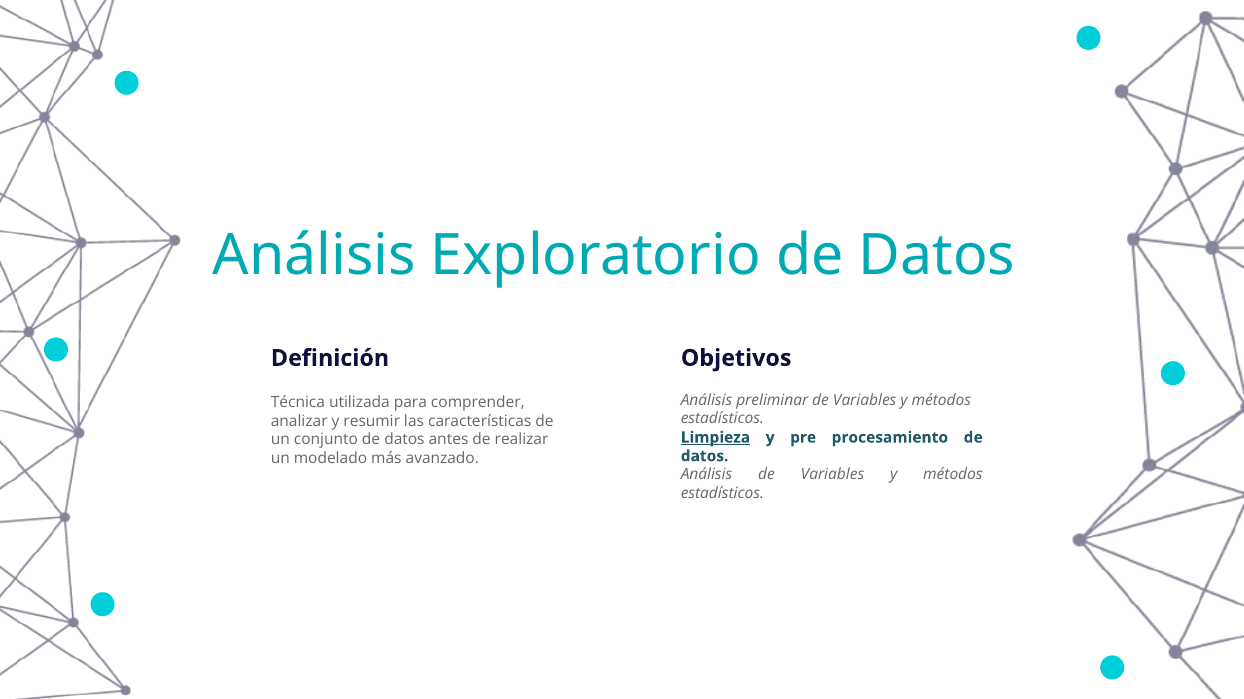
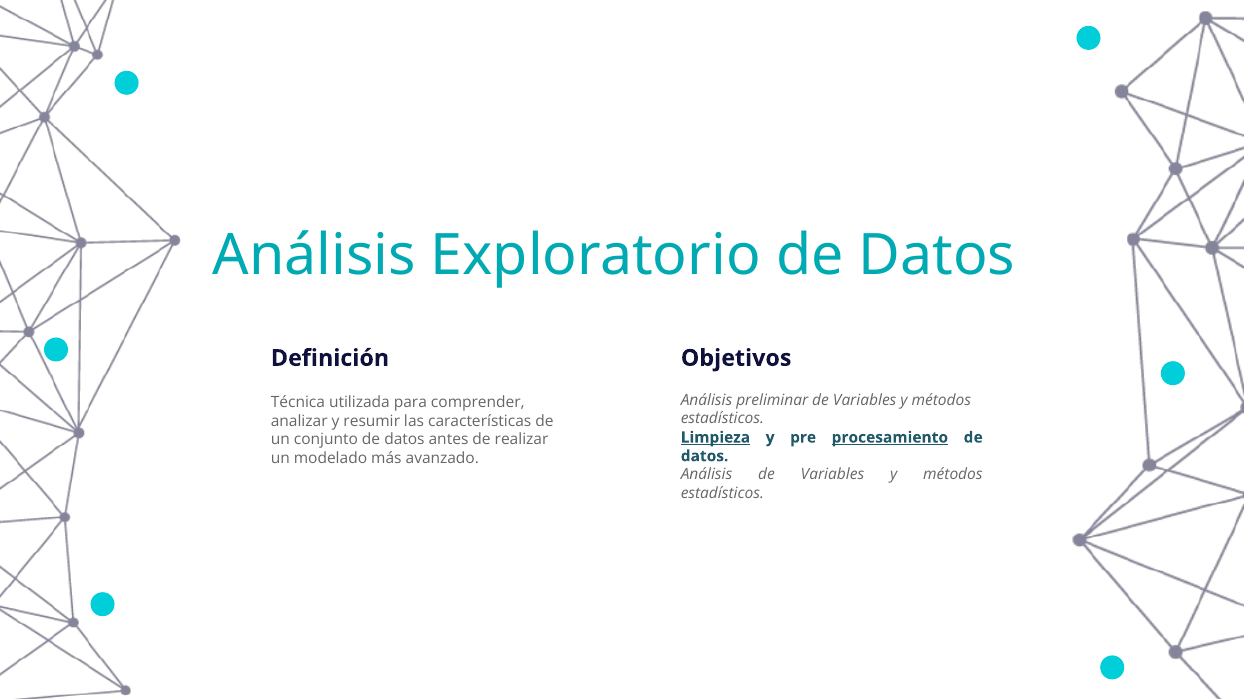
procesamiento underline: none -> present
